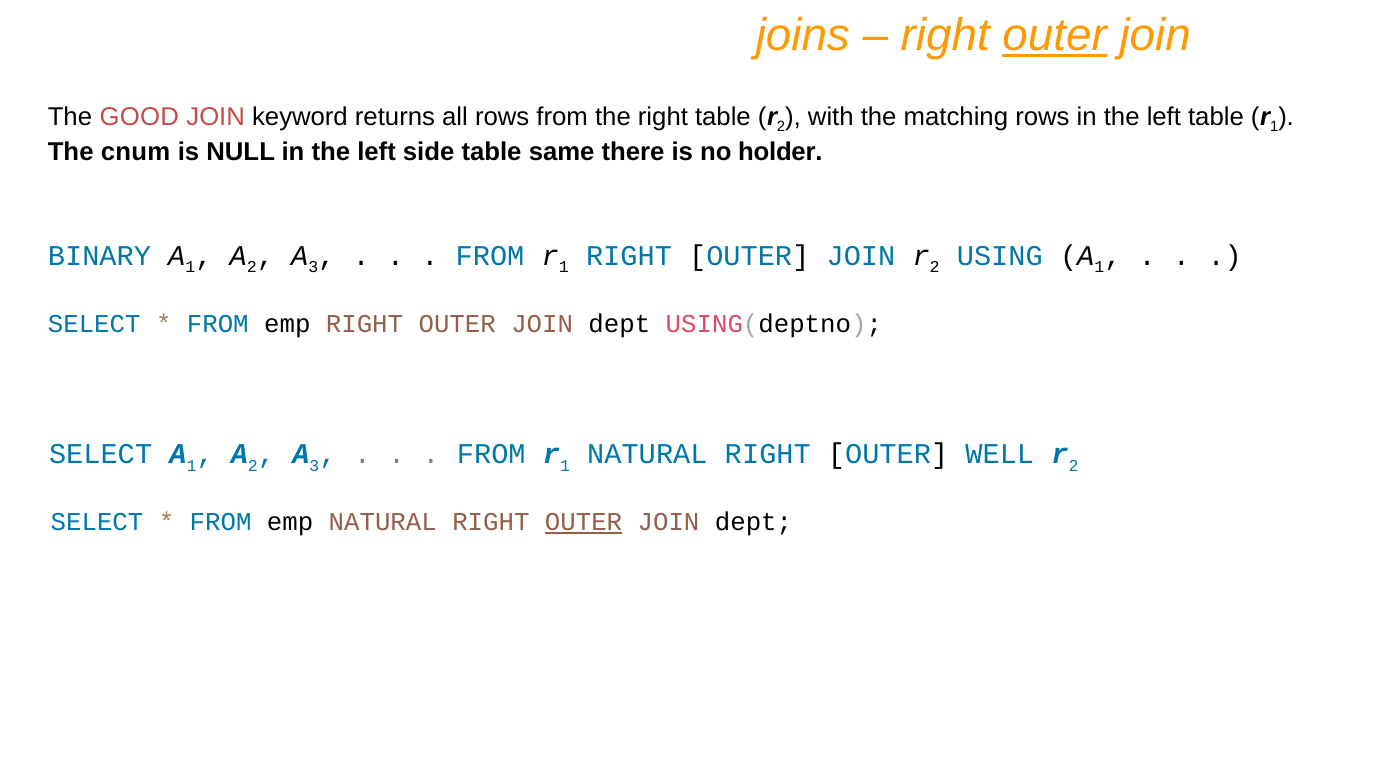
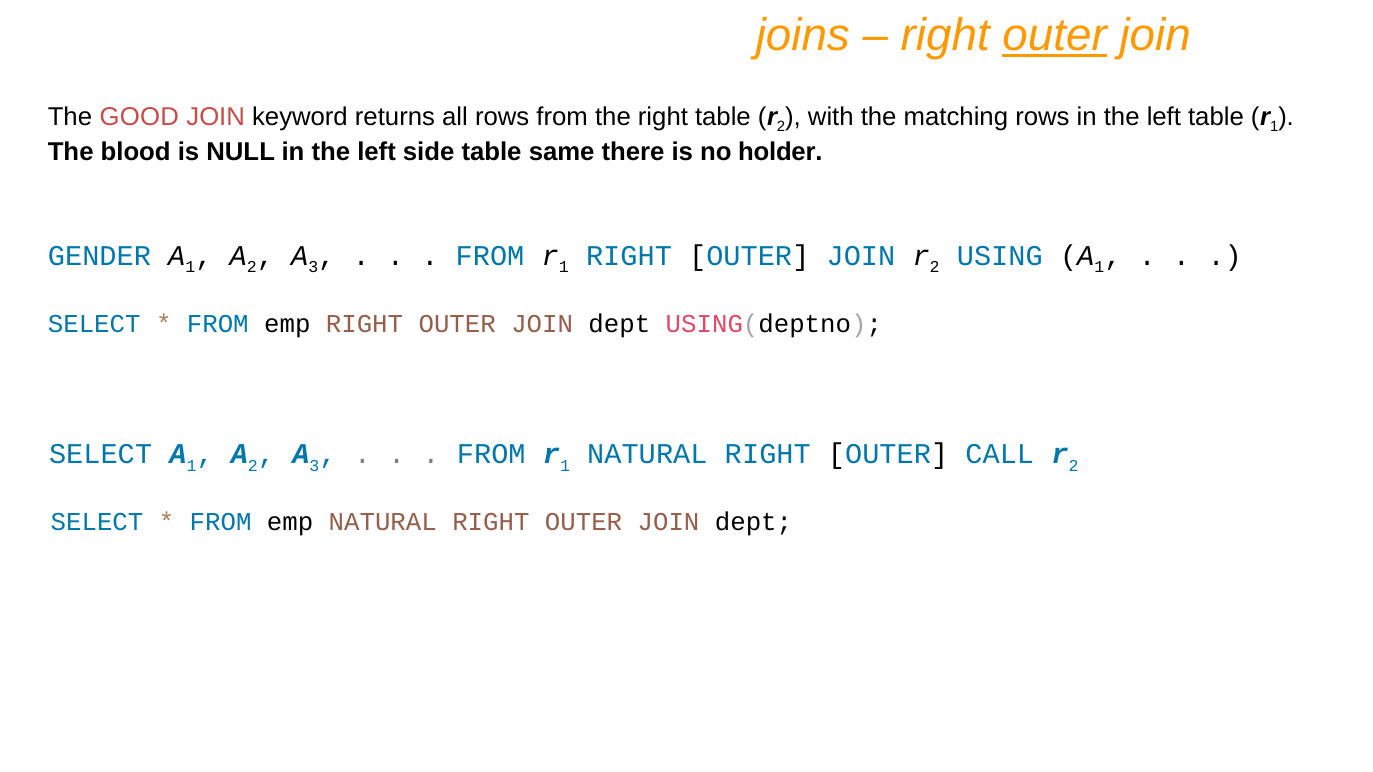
cnum: cnum -> blood
BINARY: BINARY -> GENDER
WELL: WELL -> CALL
OUTER at (584, 522) underline: present -> none
